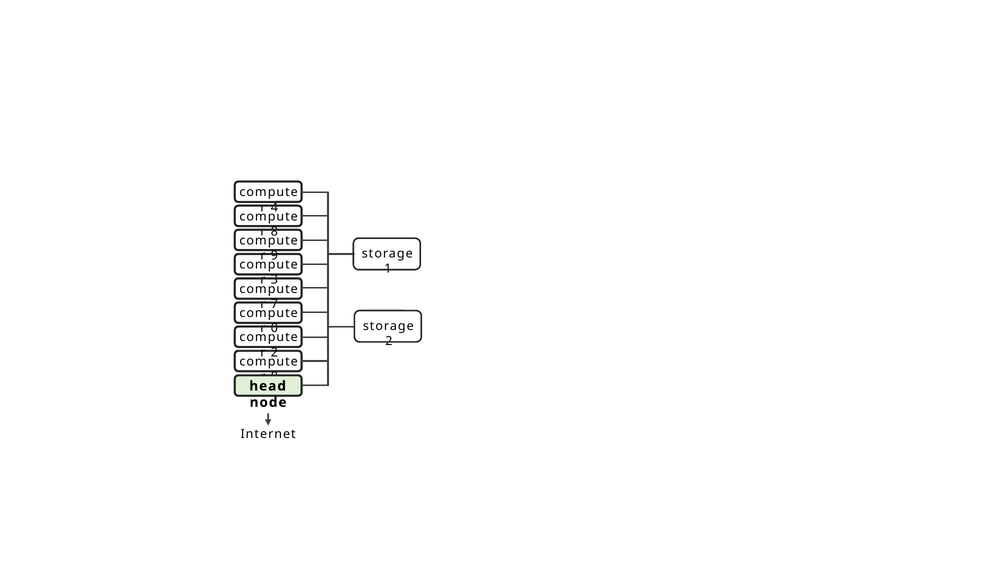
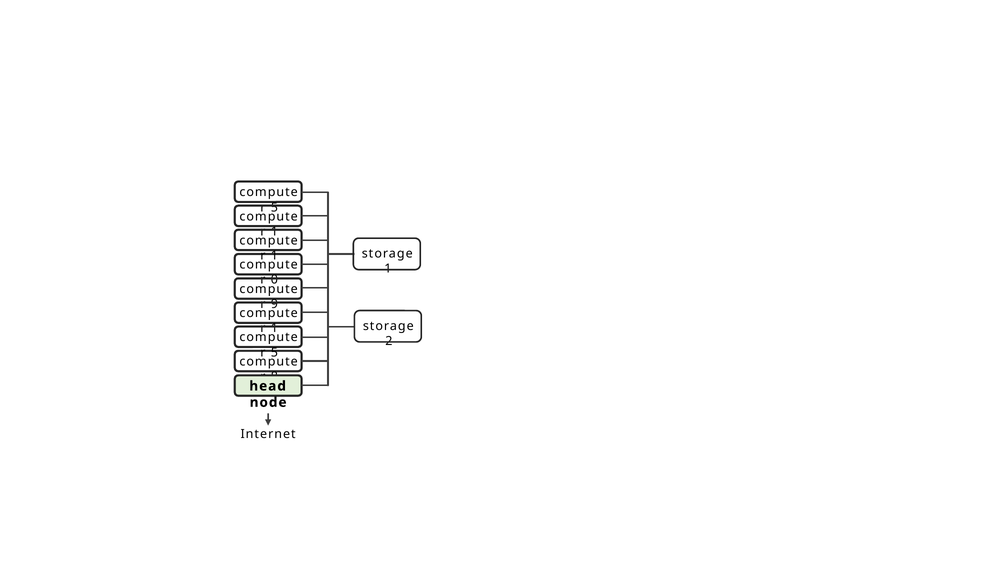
4 at (274, 207): 4 -> 5
8 at (274, 231): 8 -> 1
9 at (274, 255): 9 -> 1
3: 3 -> 0
7: 7 -> 9
0 at (274, 328): 0 -> 1
2 at (274, 352): 2 -> 5
